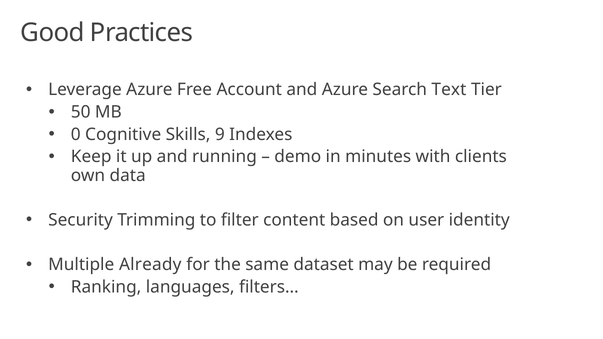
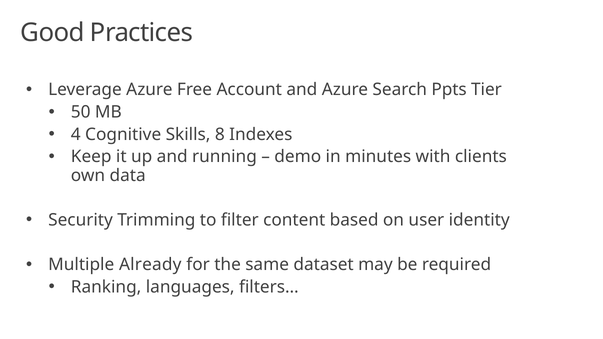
Text: Text -> Ppts
0: 0 -> 4
9: 9 -> 8
